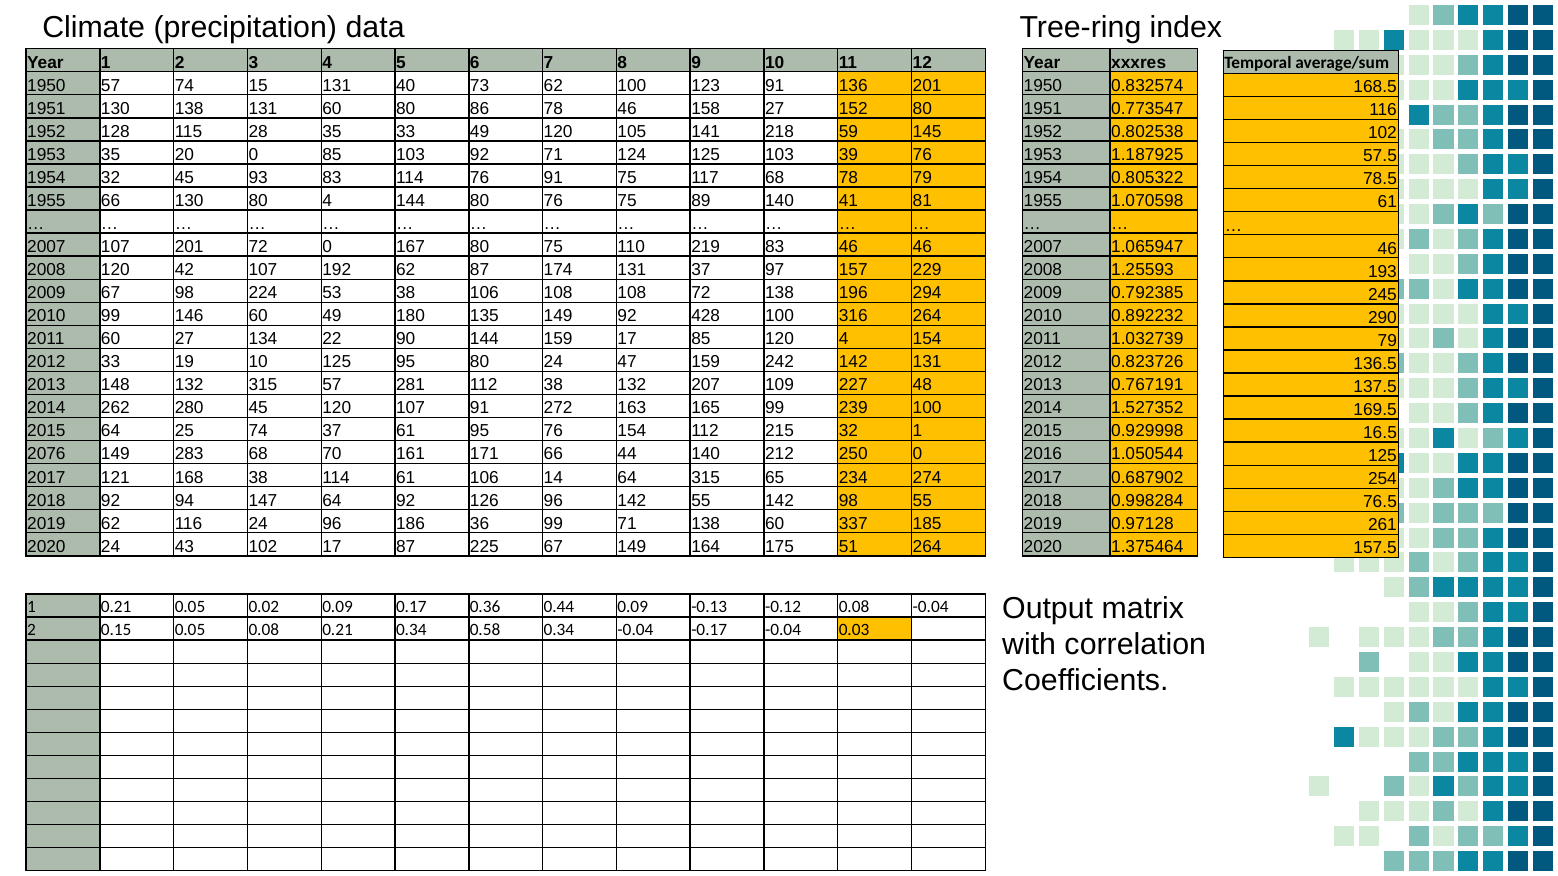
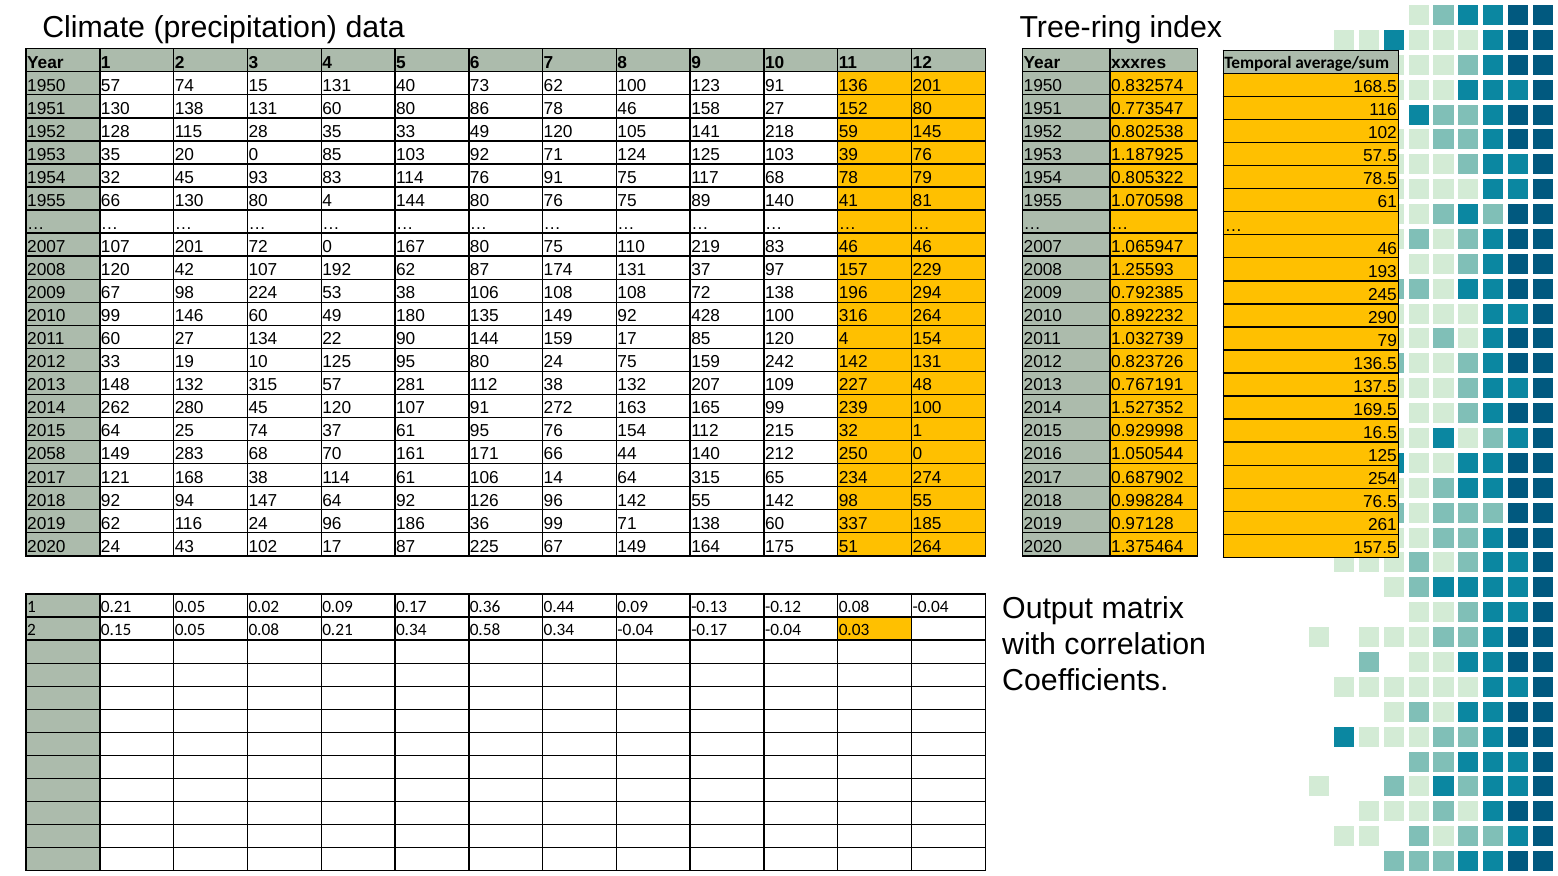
24 47: 47 -> 75
2076: 2076 -> 2058
